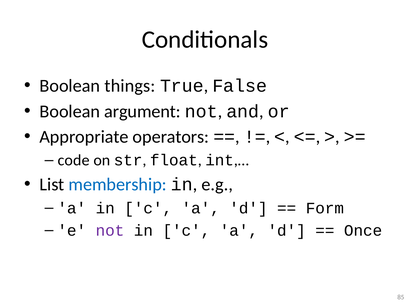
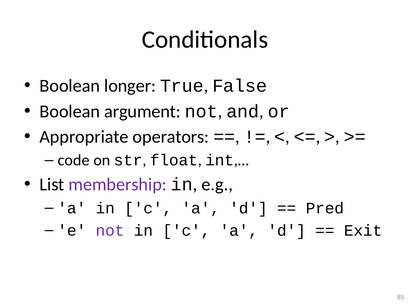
things: things -> longer
membership colour: blue -> purple
Form: Form -> Pred
Once: Once -> Exit
